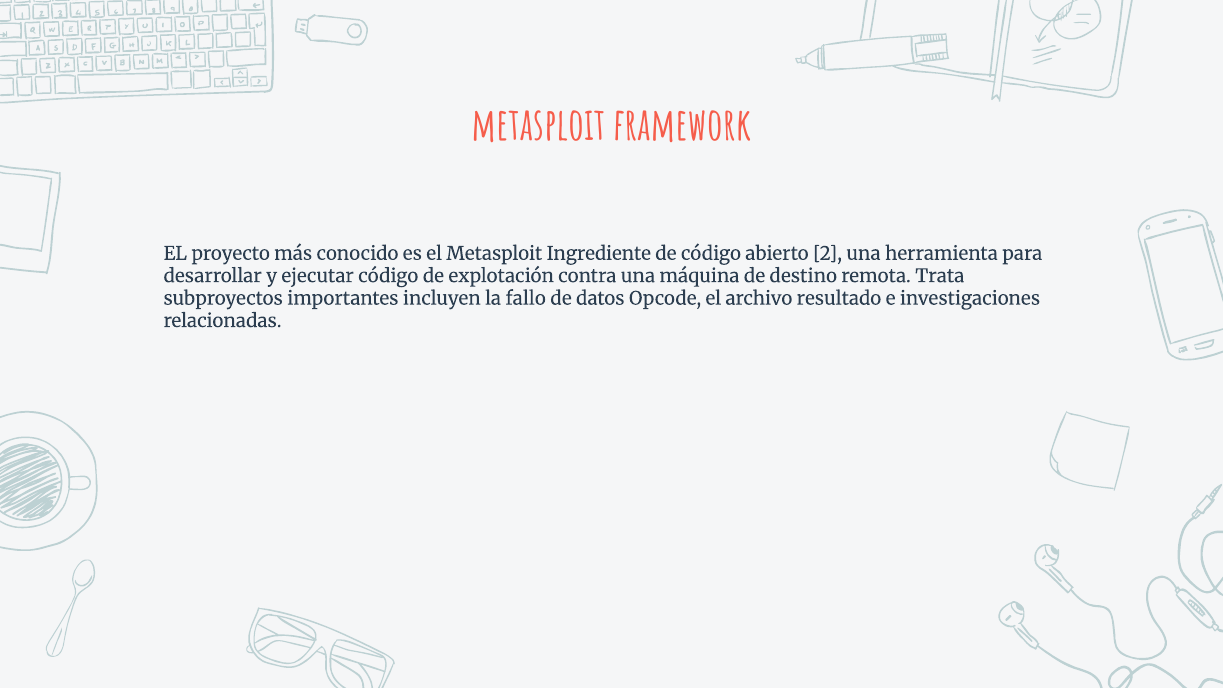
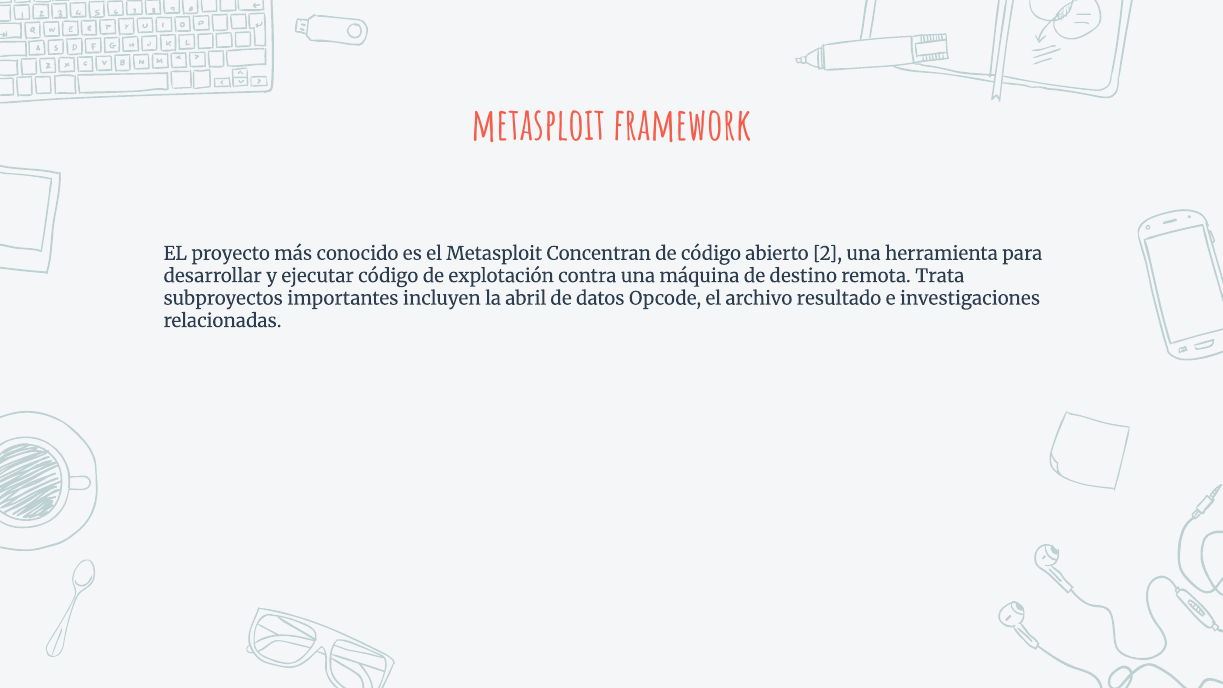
Ingrediente: Ingrediente -> Concentran
fallo: fallo -> abril
